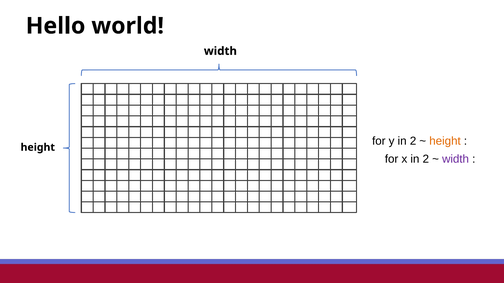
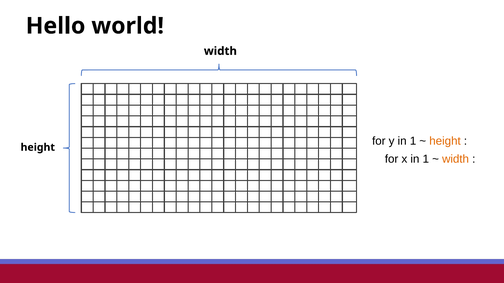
y in 2: 2 -> 1
x in 2: 2 -> 1
width at (456, 159) colour: purple -> orange
